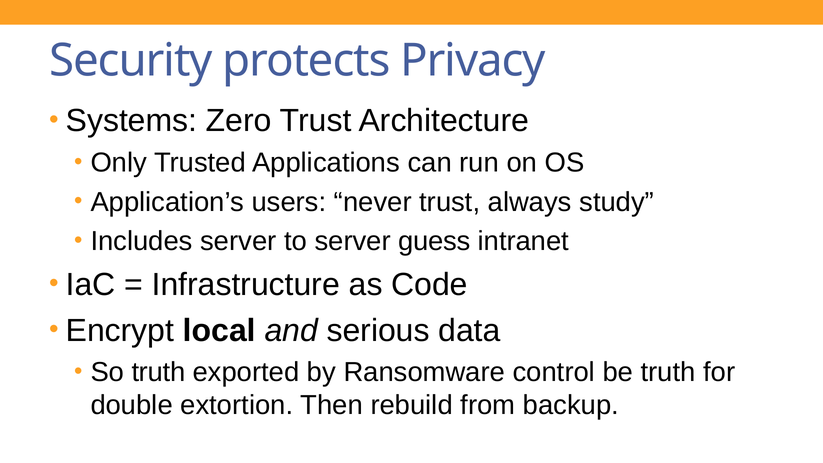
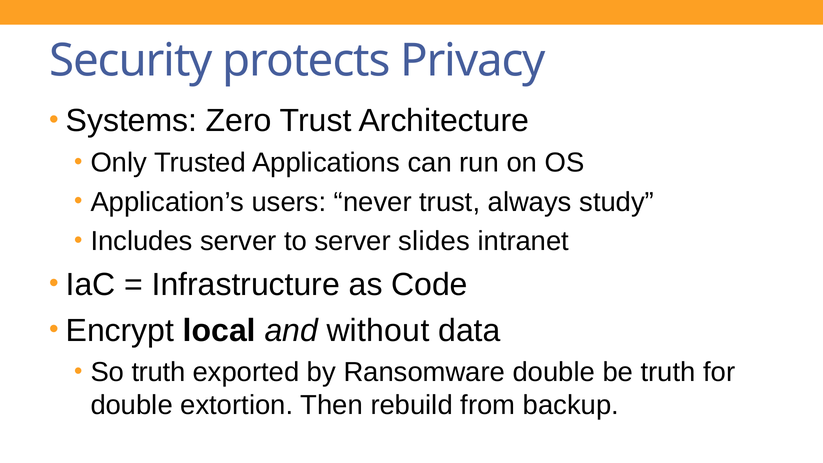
guess: guess -> slides
serious: serious -> without
Ransomware control: control -> double
